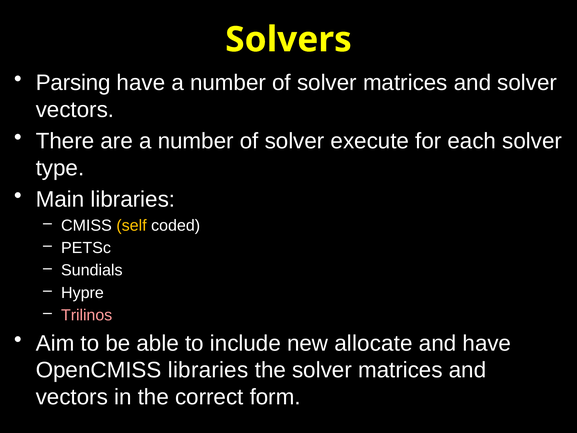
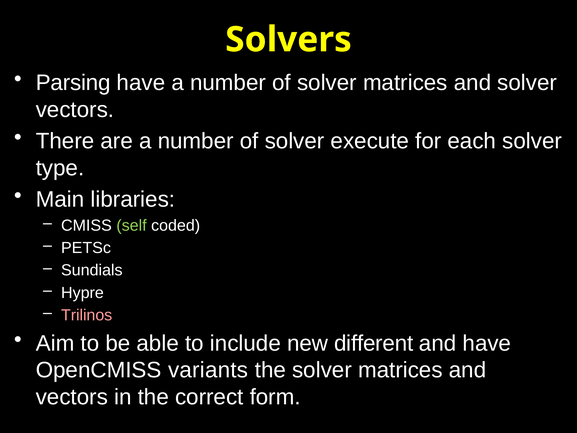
self colour: yellow -> light green
allocate: allocate -> different
OpenCMISS libraries: libraries -> variants
